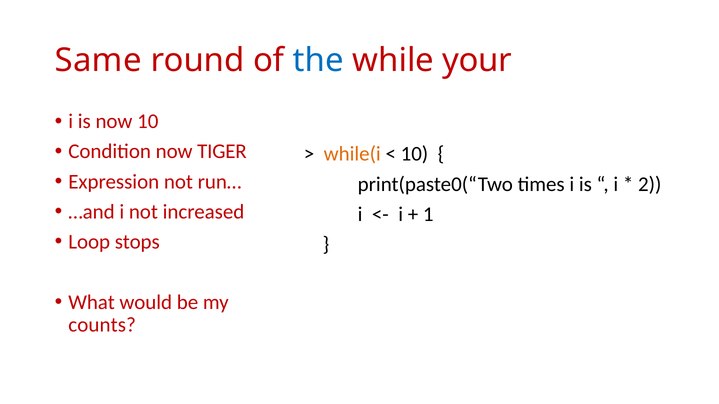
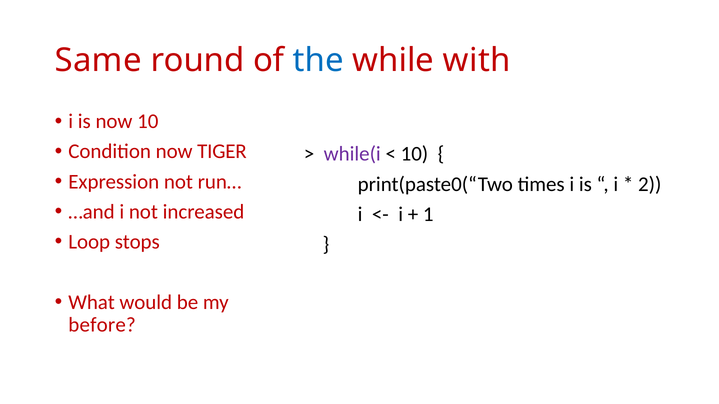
your: your -> with
while(i colour: orange -> purple
counts: counts -> before
